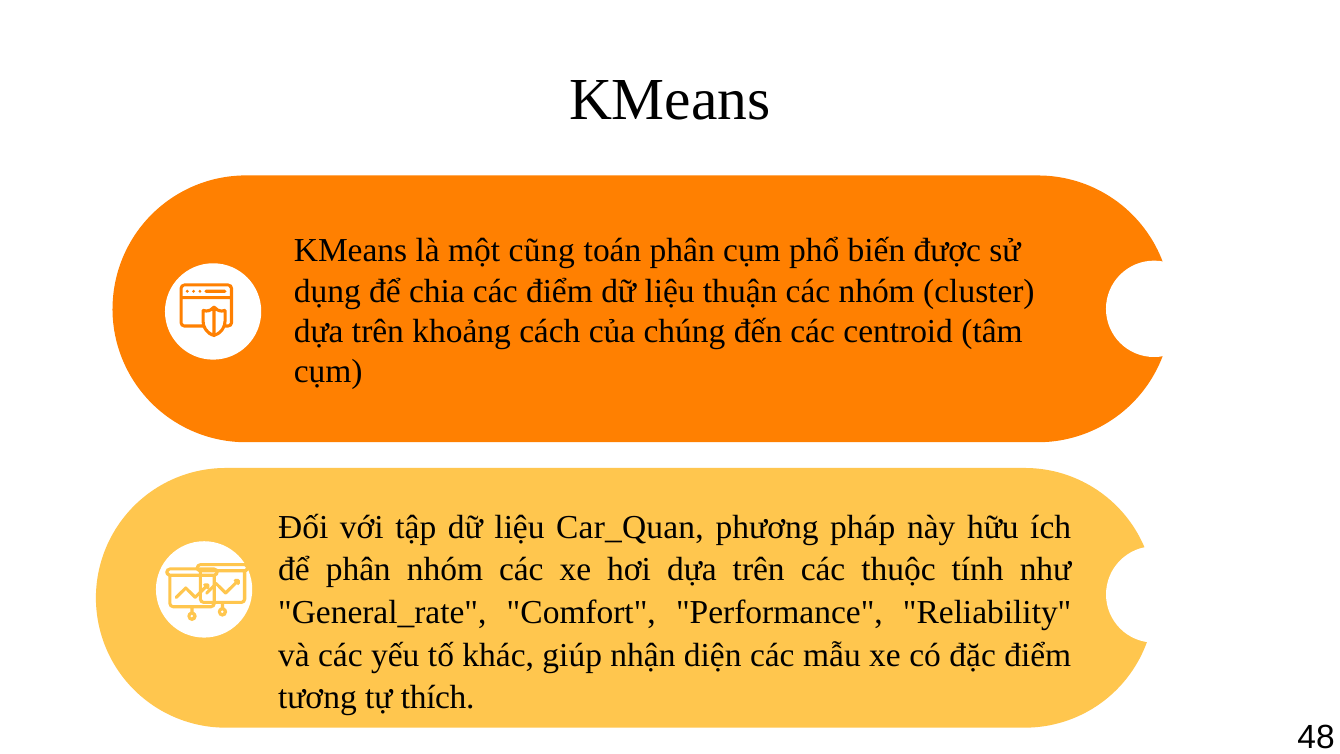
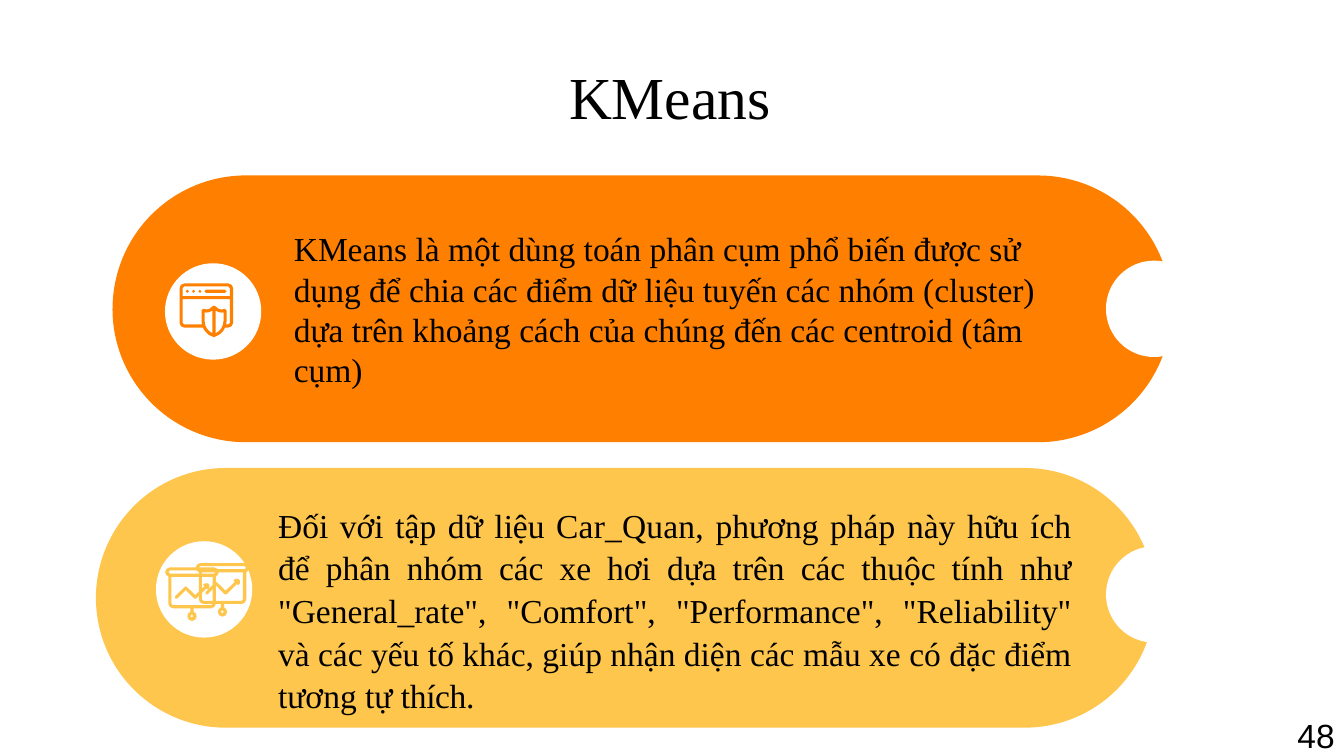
cũng: cũng -> dùng
thuận: thuận -> tuyến
